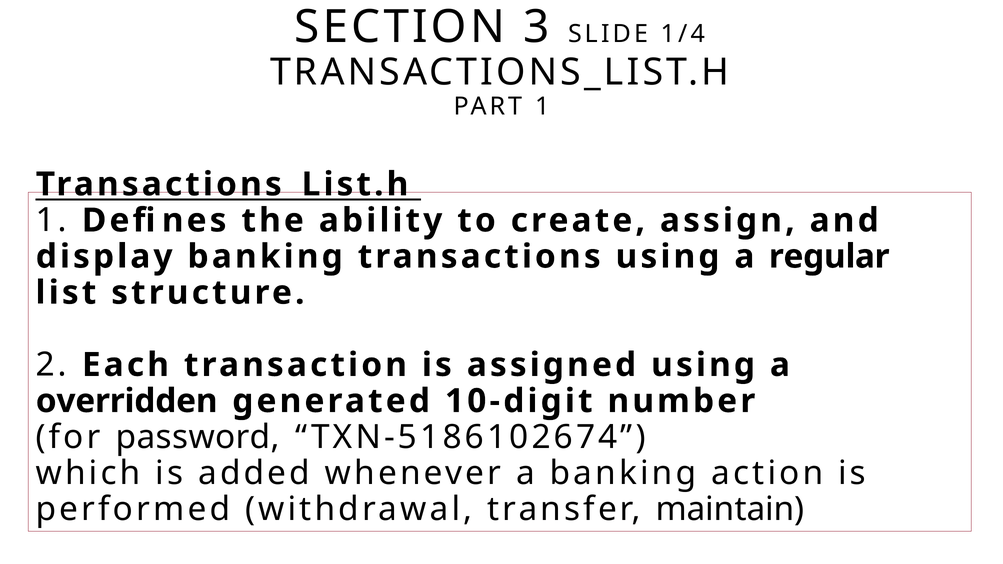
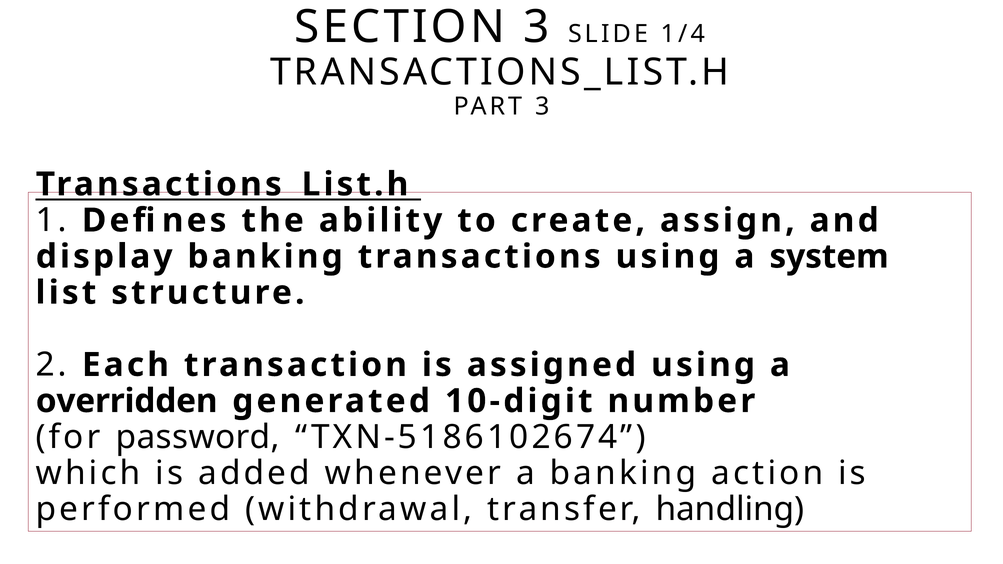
PART 1: 1 -> 3
regular: regular -> system
maintain: maintain -> handling
